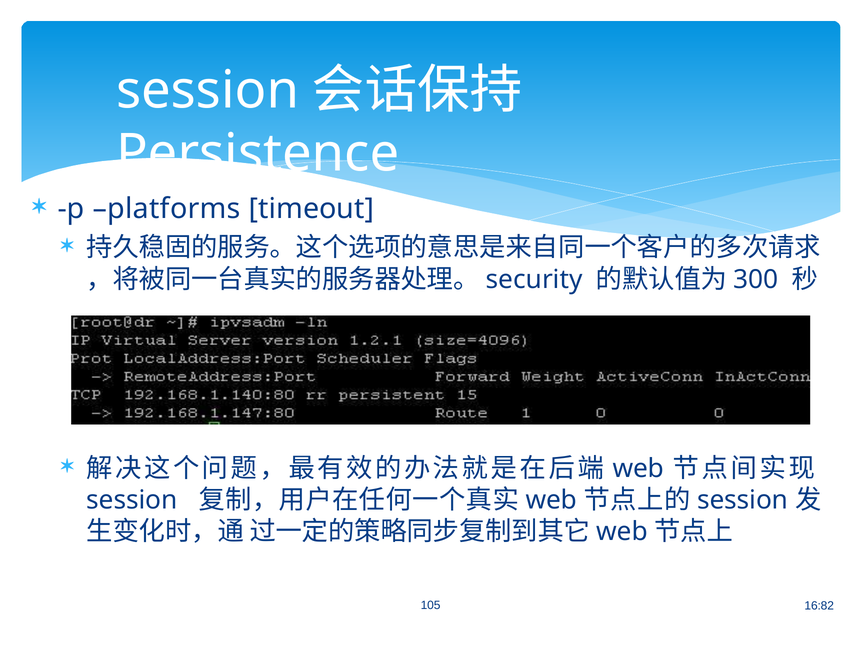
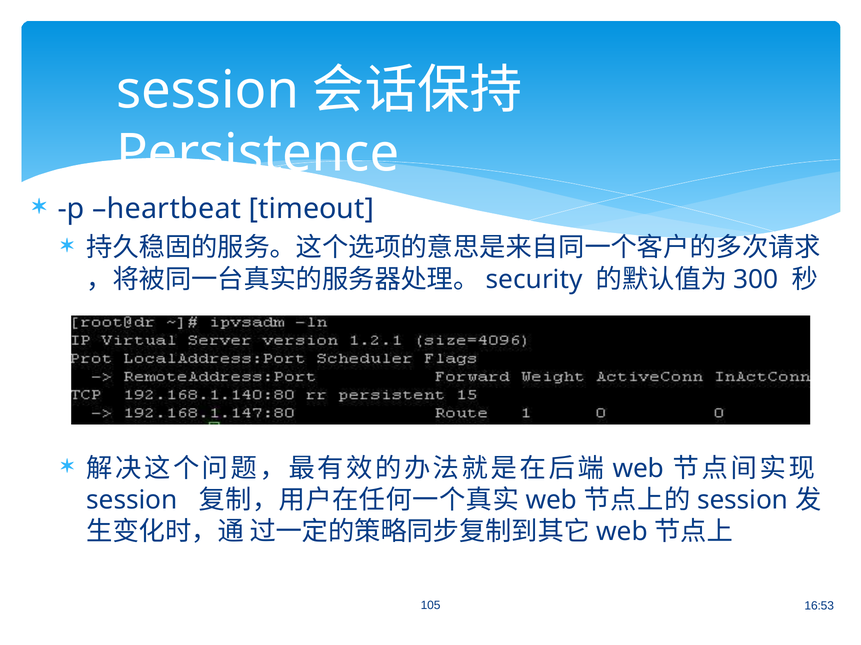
platforms: platforms -> heartbeat
16:82: 16:82 -> 16:53
